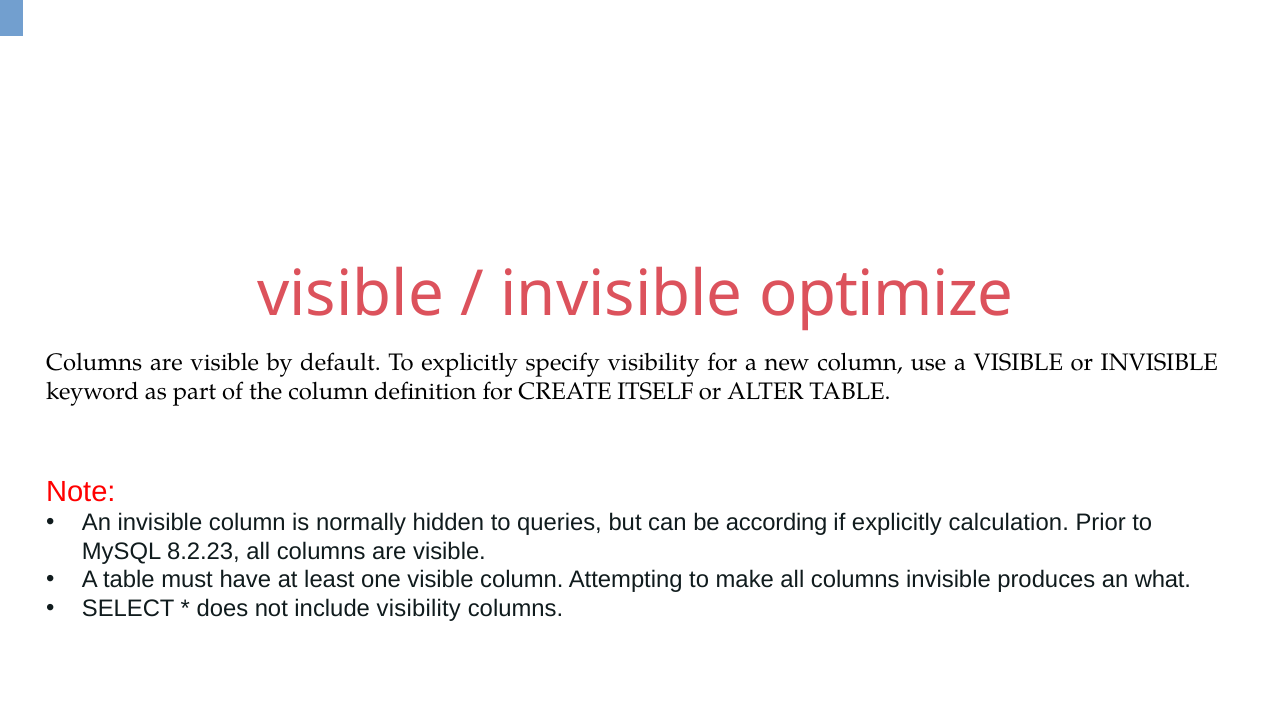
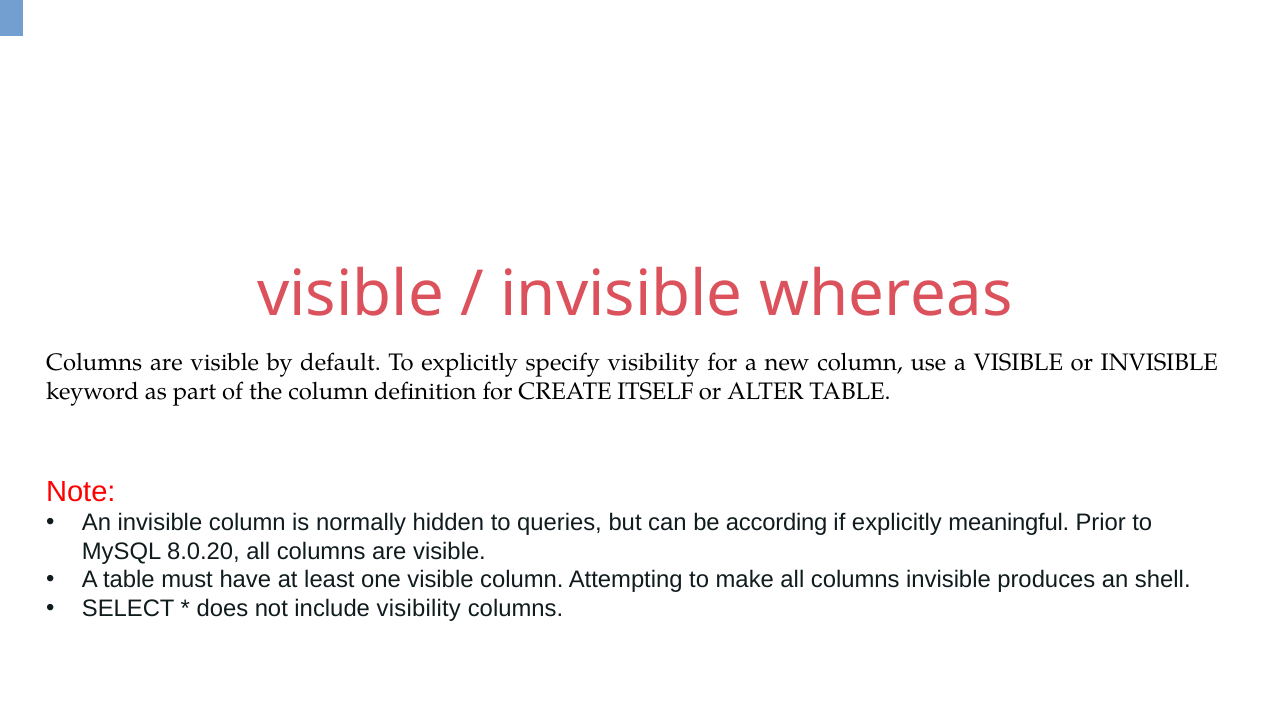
optimize: optimize -> whereas
calculation: calculation -> meaningful
8.2.23: 8.2.23 -> 8.0.20
what: what -> shell
